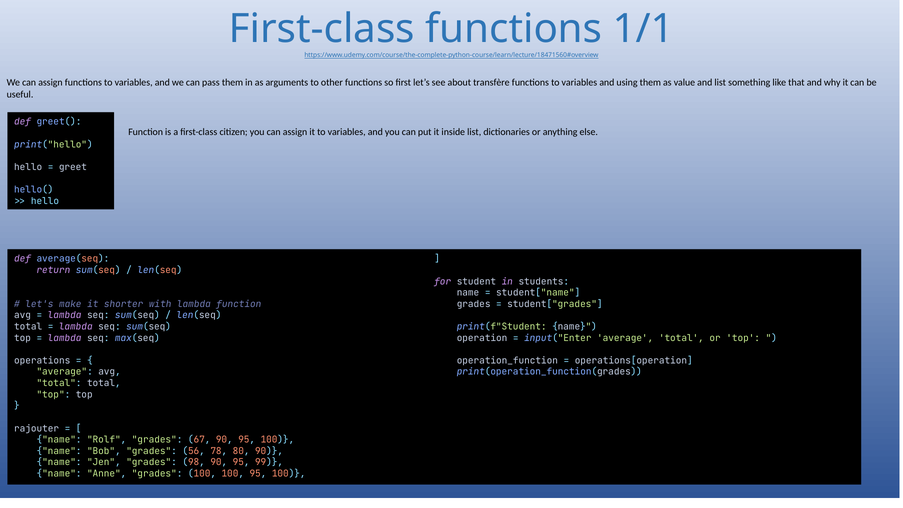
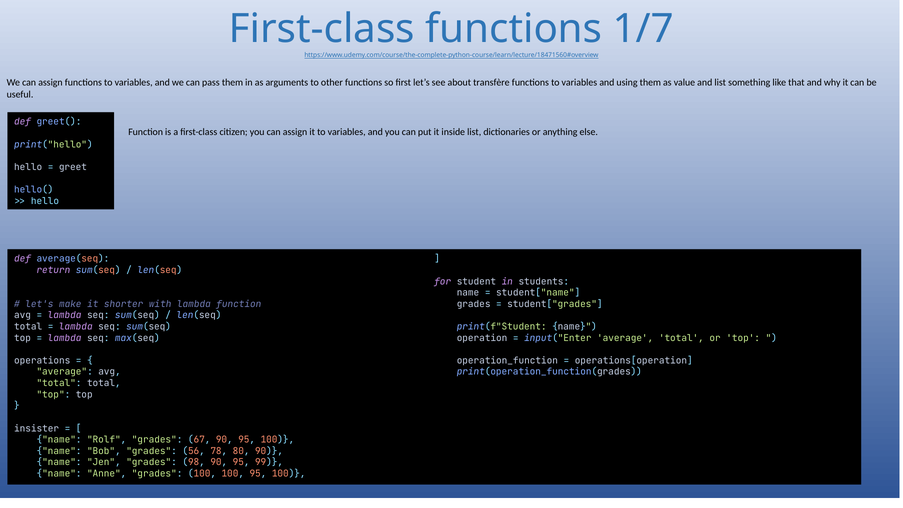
1/1: 1/1 -> 1/7
rajouter: rajouter -> insister
